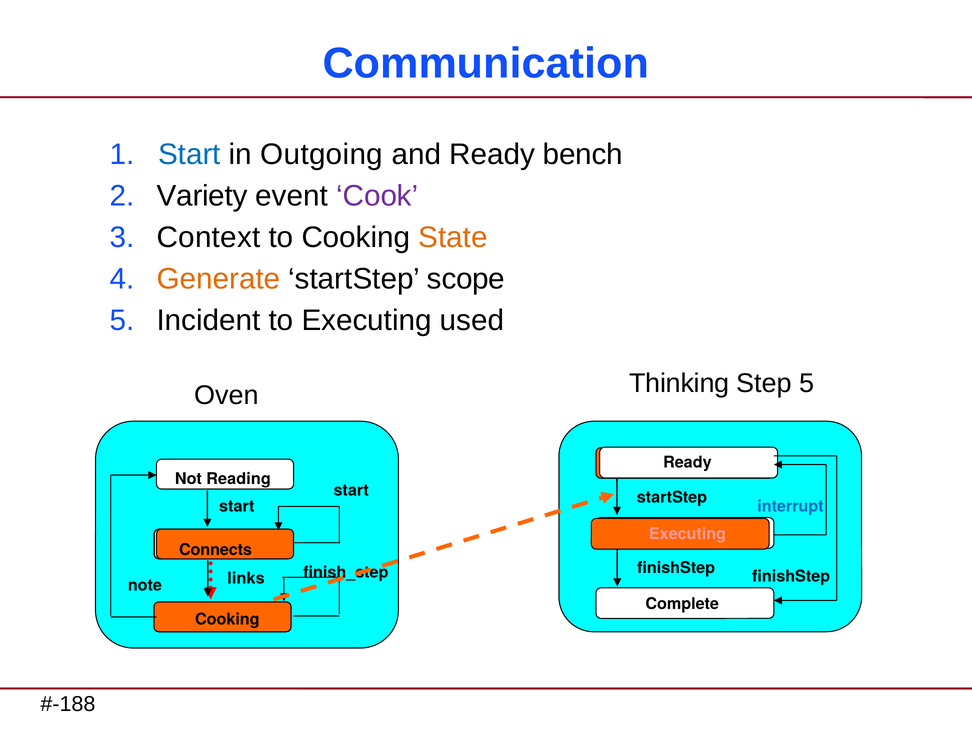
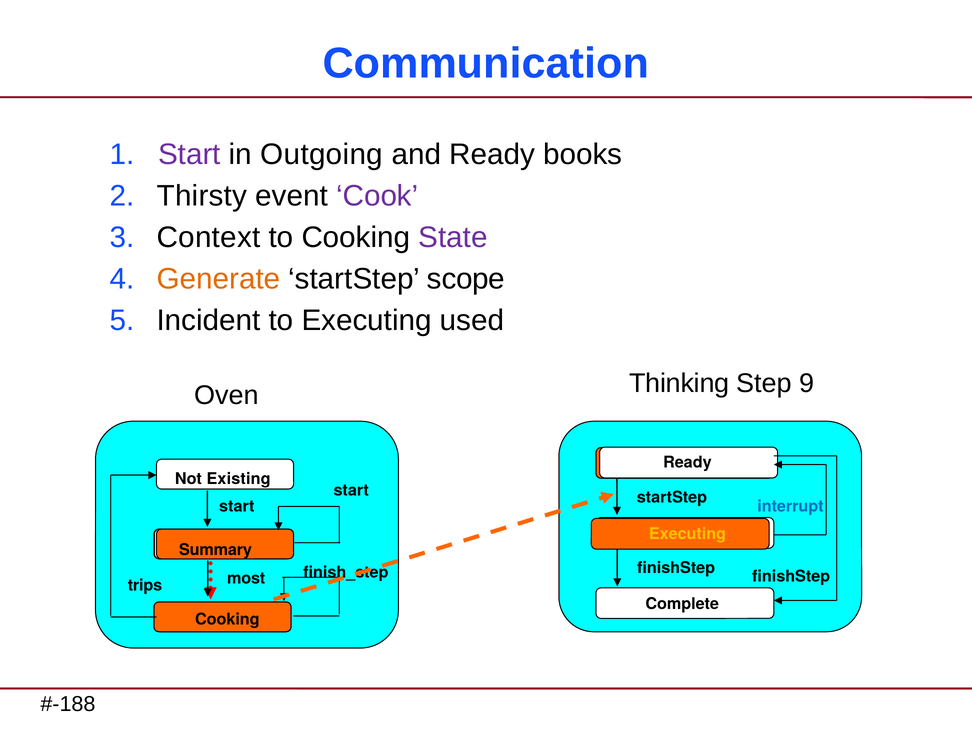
Start at (189, 154) colour: blue -> purple
bench: bench -> books
Variety: Variety -> Thirsty
State colour: orange -> purple
Step 5: 5 -> 9
Reading: Reading -> Existing
Executing at (687, 534) colour: pink -> yellow
Connects: Connects -> Summary
links: links -> most
note: note -> trips
